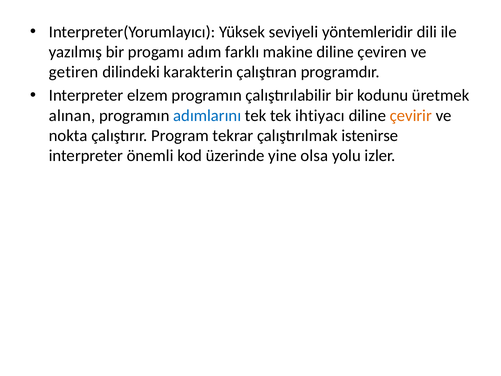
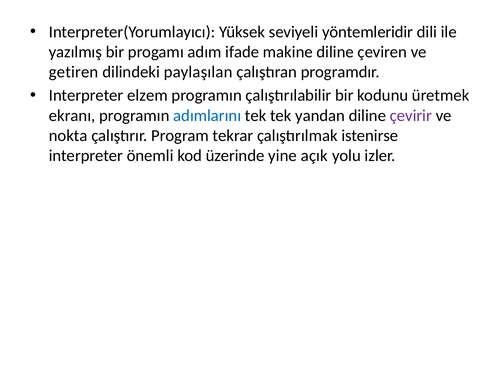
farklı: farklı -> ifade
karakterin: karakterin -> paylaşılan
alınan: alınan -> ekranı
ihtiyacı: ihtiyacı -> yandan
çevirir colour: orange -> purple
olsa: olsa -> açık
